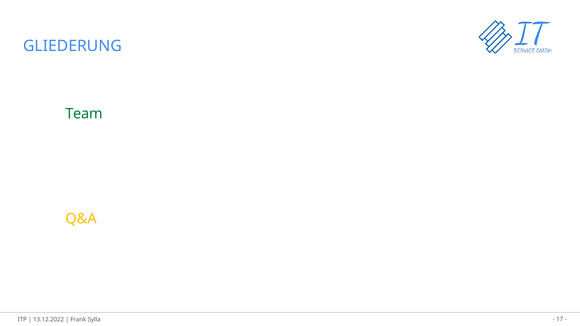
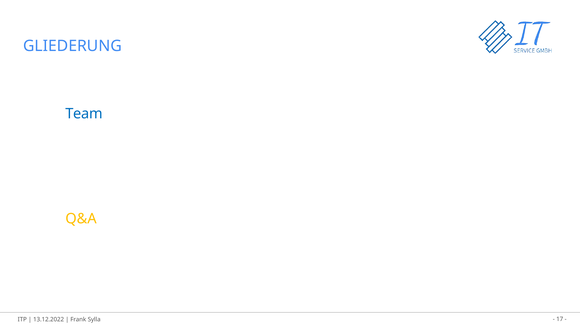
Team colour: green -> blue
